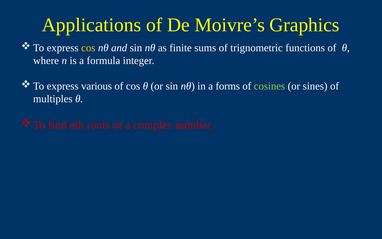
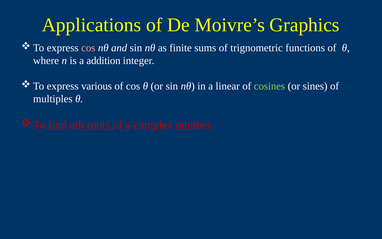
cos at (88, 48) colour: yellow -> pink
formula: formula -> addition
forms: forms -> linear
